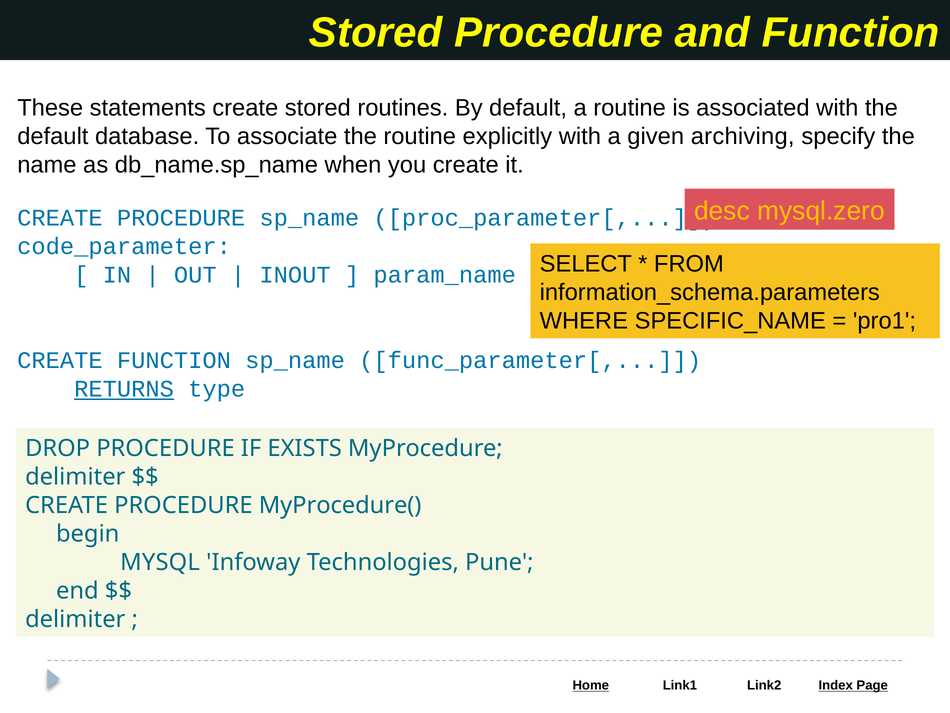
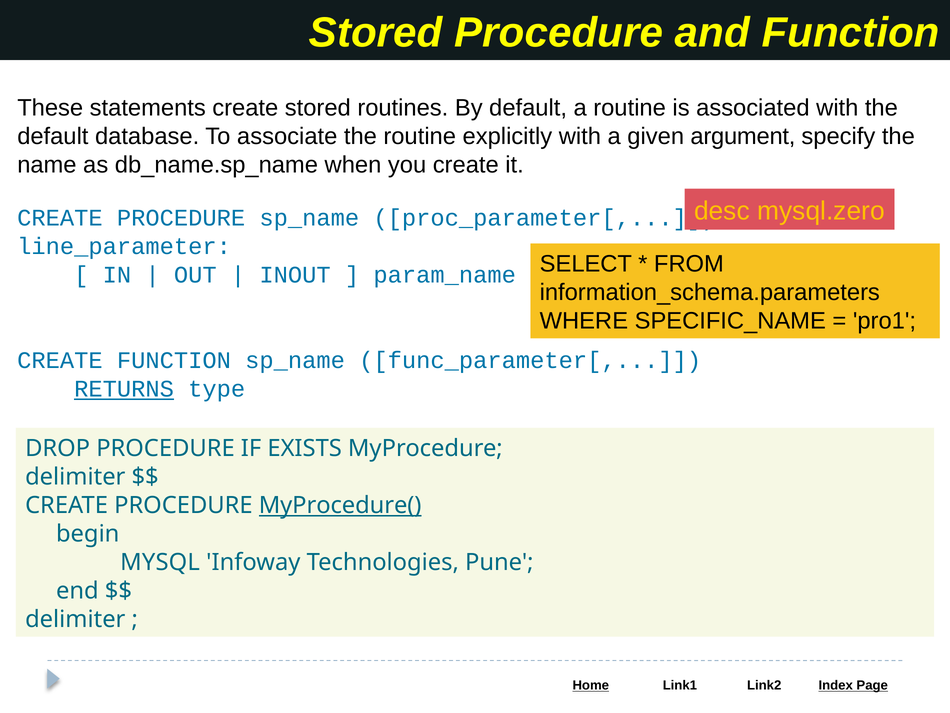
archiving: archiving -> argument
code_parameter: code_parameter -> line_parameter
MyProcedure( underline: none -> present
